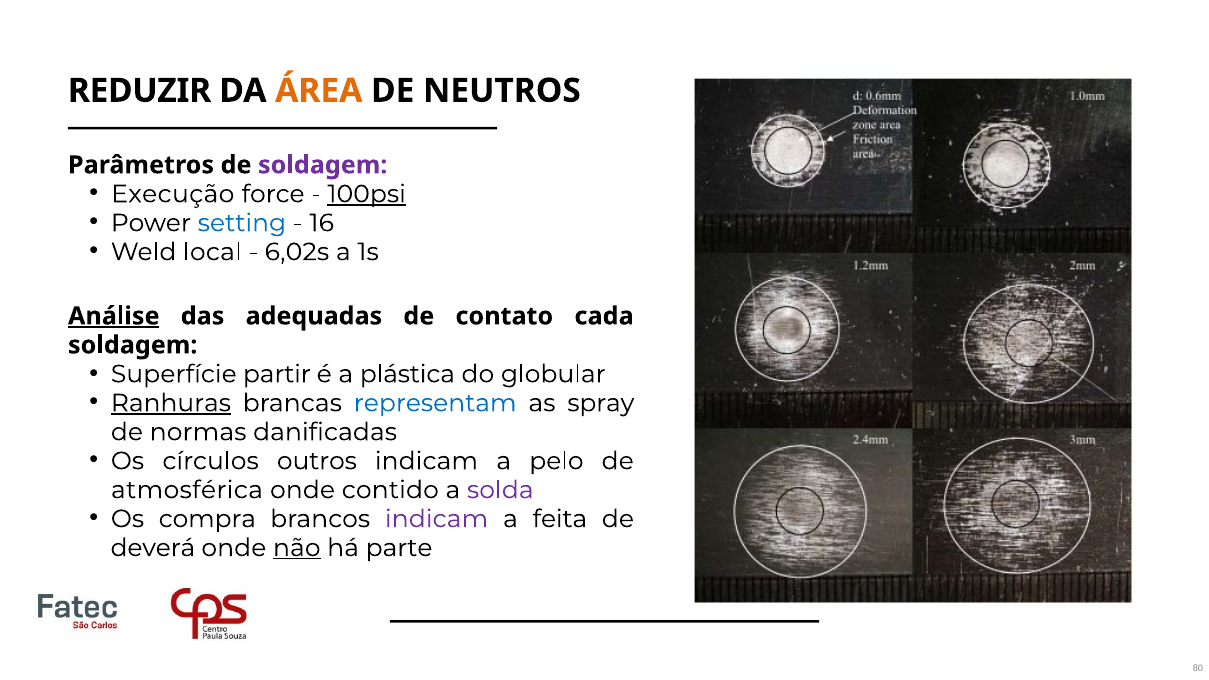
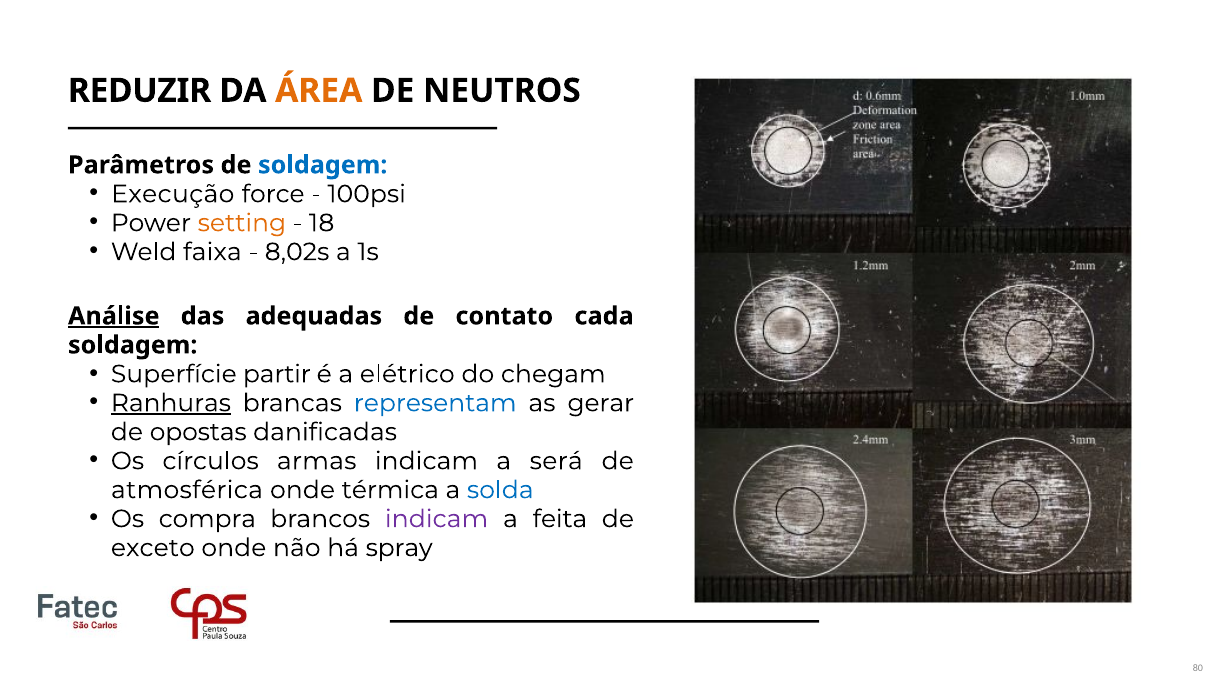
soldagem at (323, 165) colour: purple -> blue
100psi underline: present -> none
setting colour: blue -> orange
16: 16 -> 18
local: local -> faixa
6,02s: 6,02s -> 8,02s
plástica: plástica -> elétrico
globular: globular -> chegam
spray: spray -> gerar
normas: normas -> opostas
outros: outros -> armas
pelo: pelo -> será
contido: contido -> térmica
solda colour: purple -> blue
deverá: deverá -> exceto
não underline: present -> none
parte: parte -> spray
